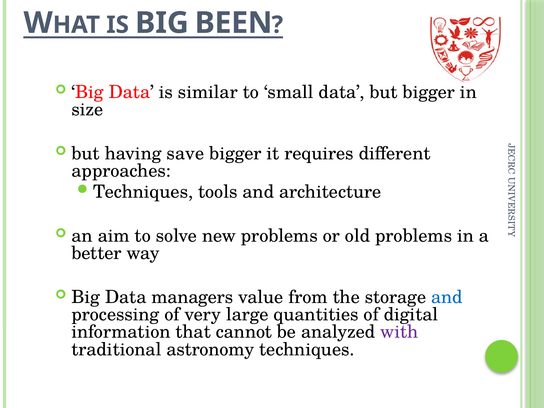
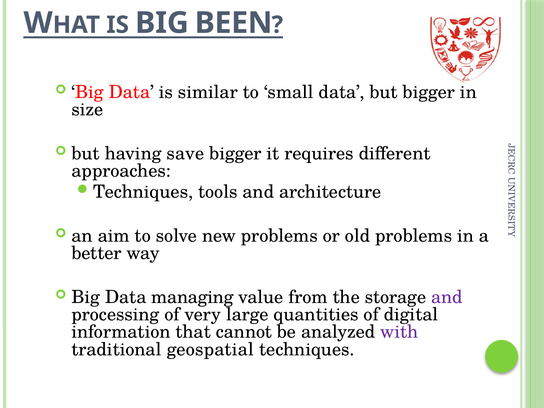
managers: managers -> managing
and at (447, 297) colour: blue -> purple
astronomy: astronomy -> geospatial
